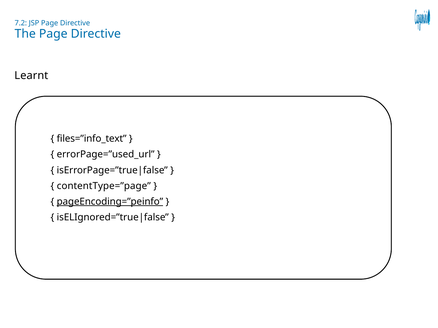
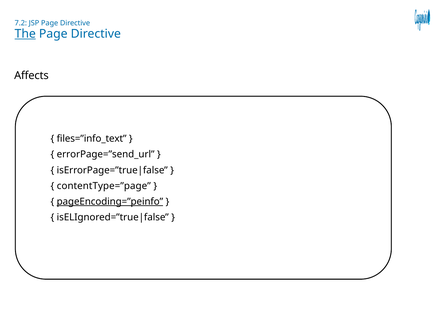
The underline: none -> present
Learnt: Learnt -> Affects
errorPage=”used_url: errorPage=”used_url -> errorPage=”send_url
